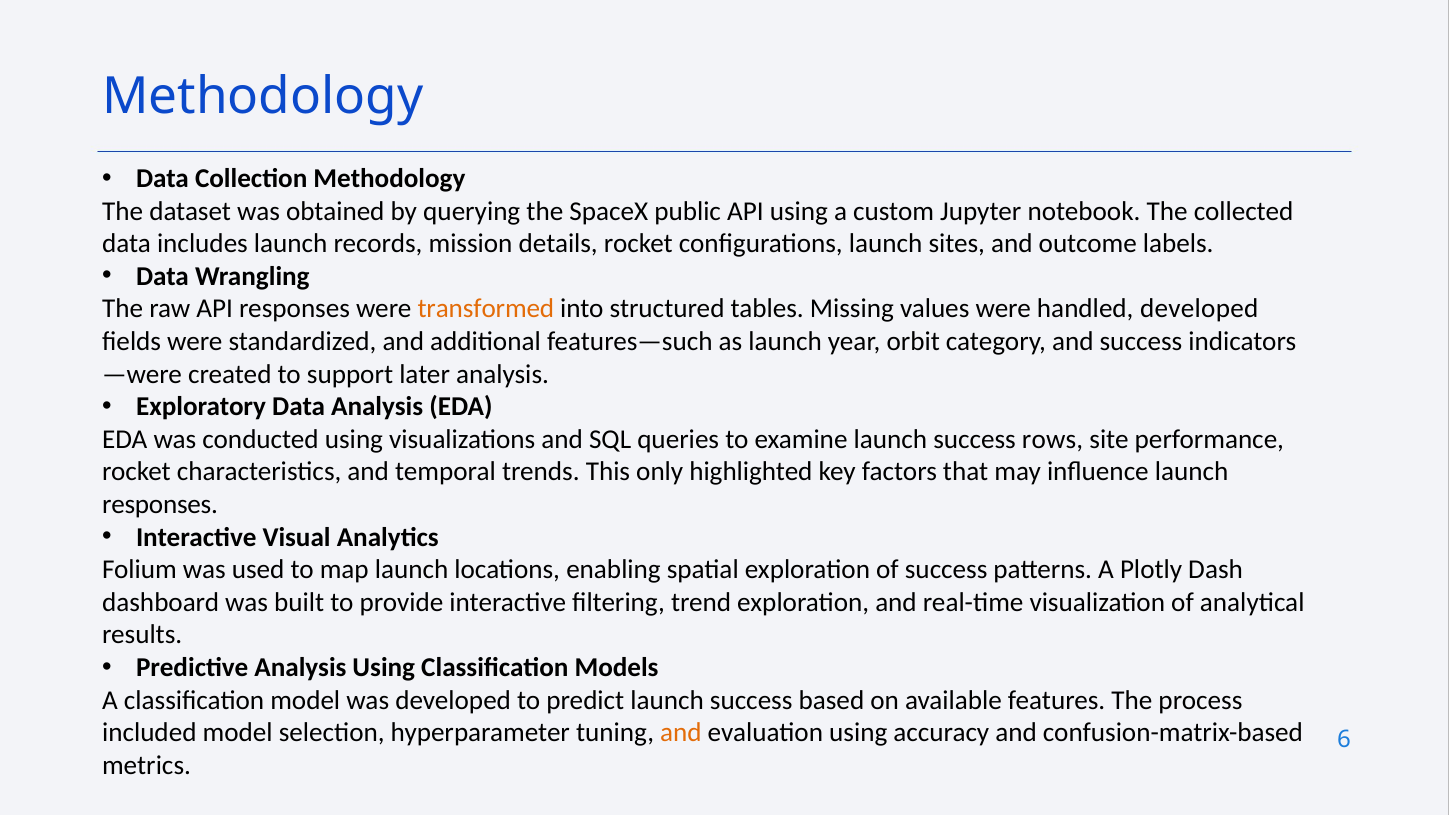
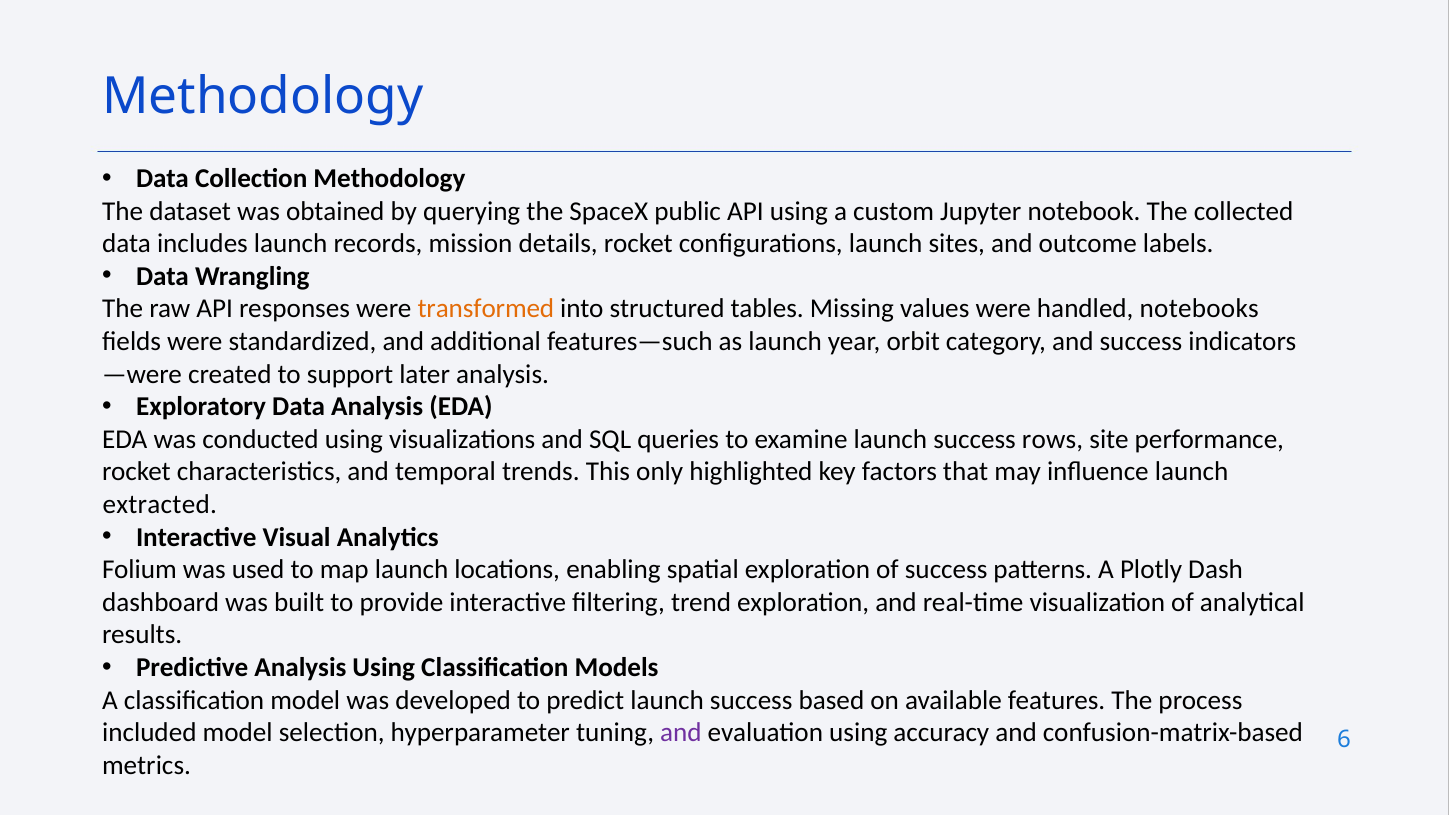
handled developed: developed -> notebooks
responses at (160, 505): responses -> extracted
and at (681, 733) colour: orange -> purple
